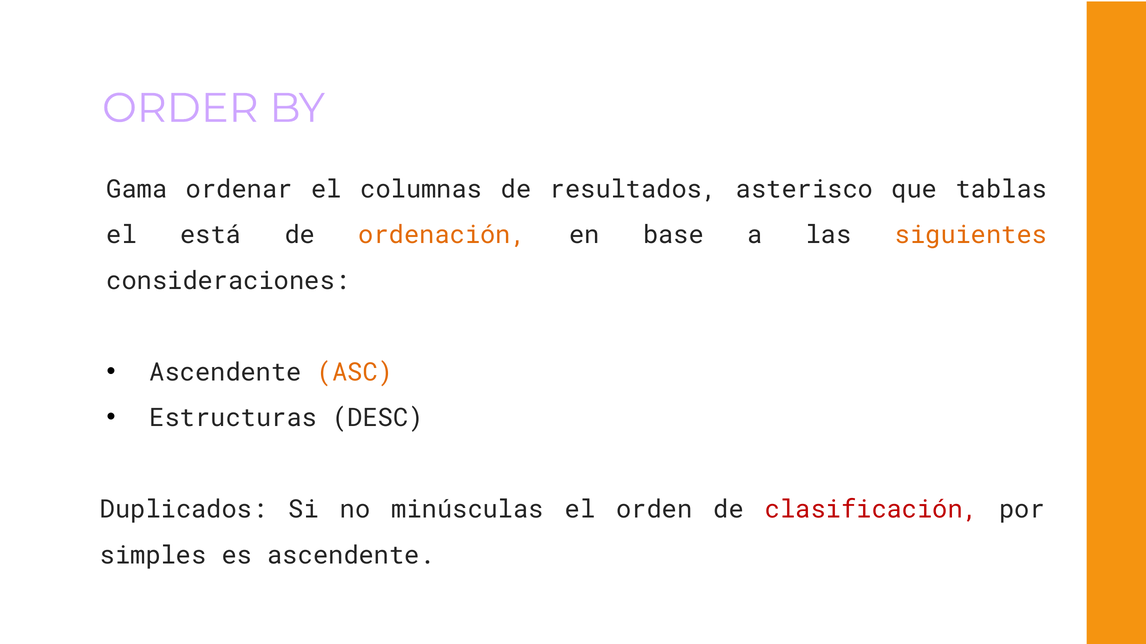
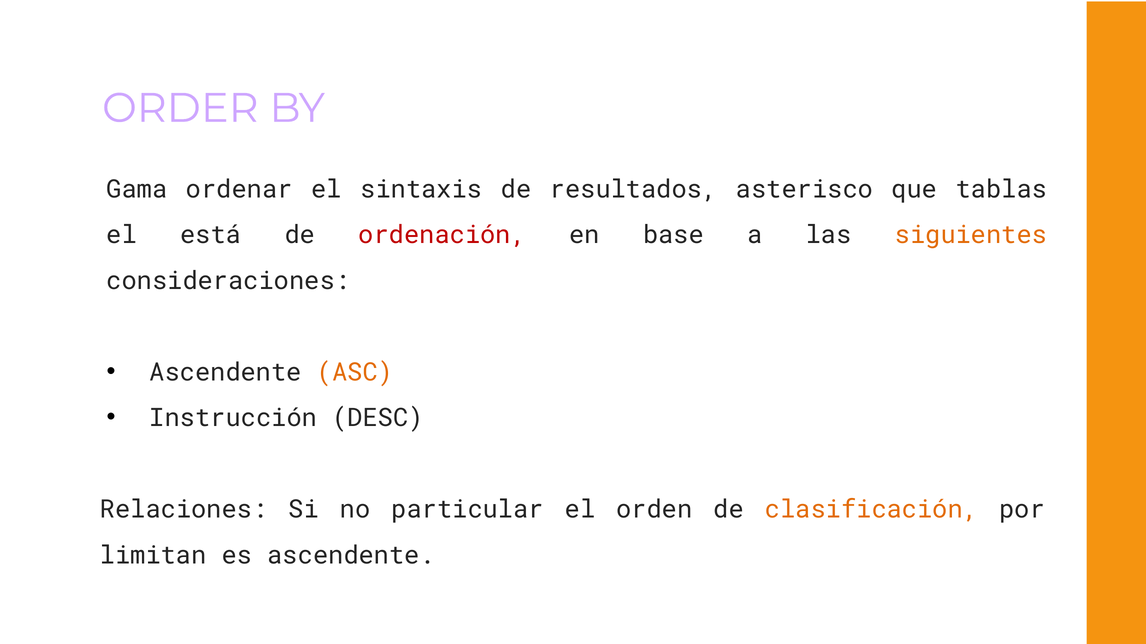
columnas: columnas -> sintaxis
ordenación colour: orange -> red
Estructuras: Estructuras -> Instrucción
Duplicados: Duplicados -> Relaciones
minúsculas: minúsculas -> particular
clasificación colour: red -> orange
simples: simples -> limitan
